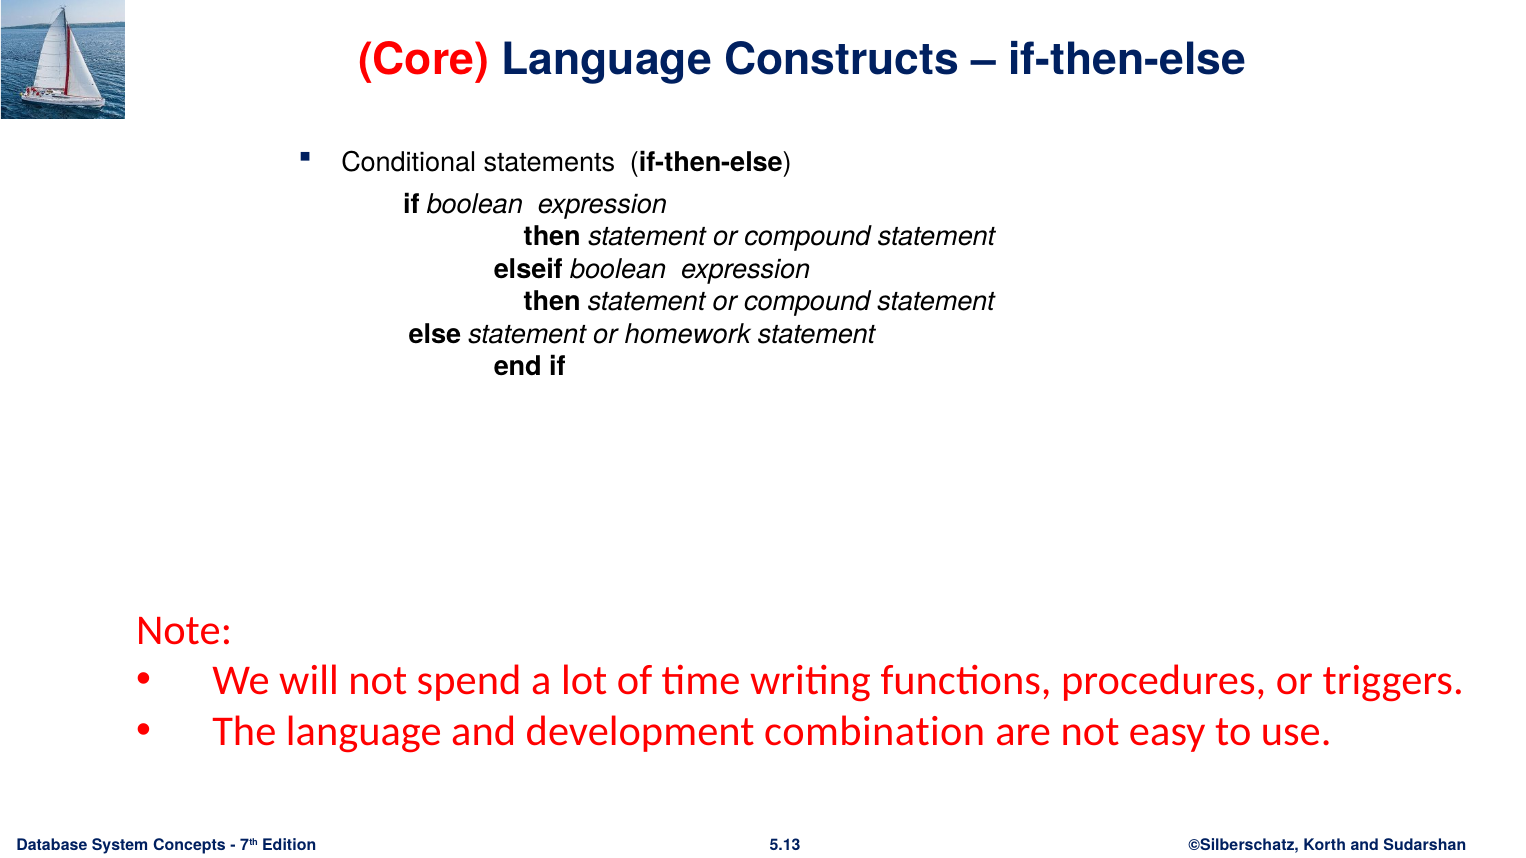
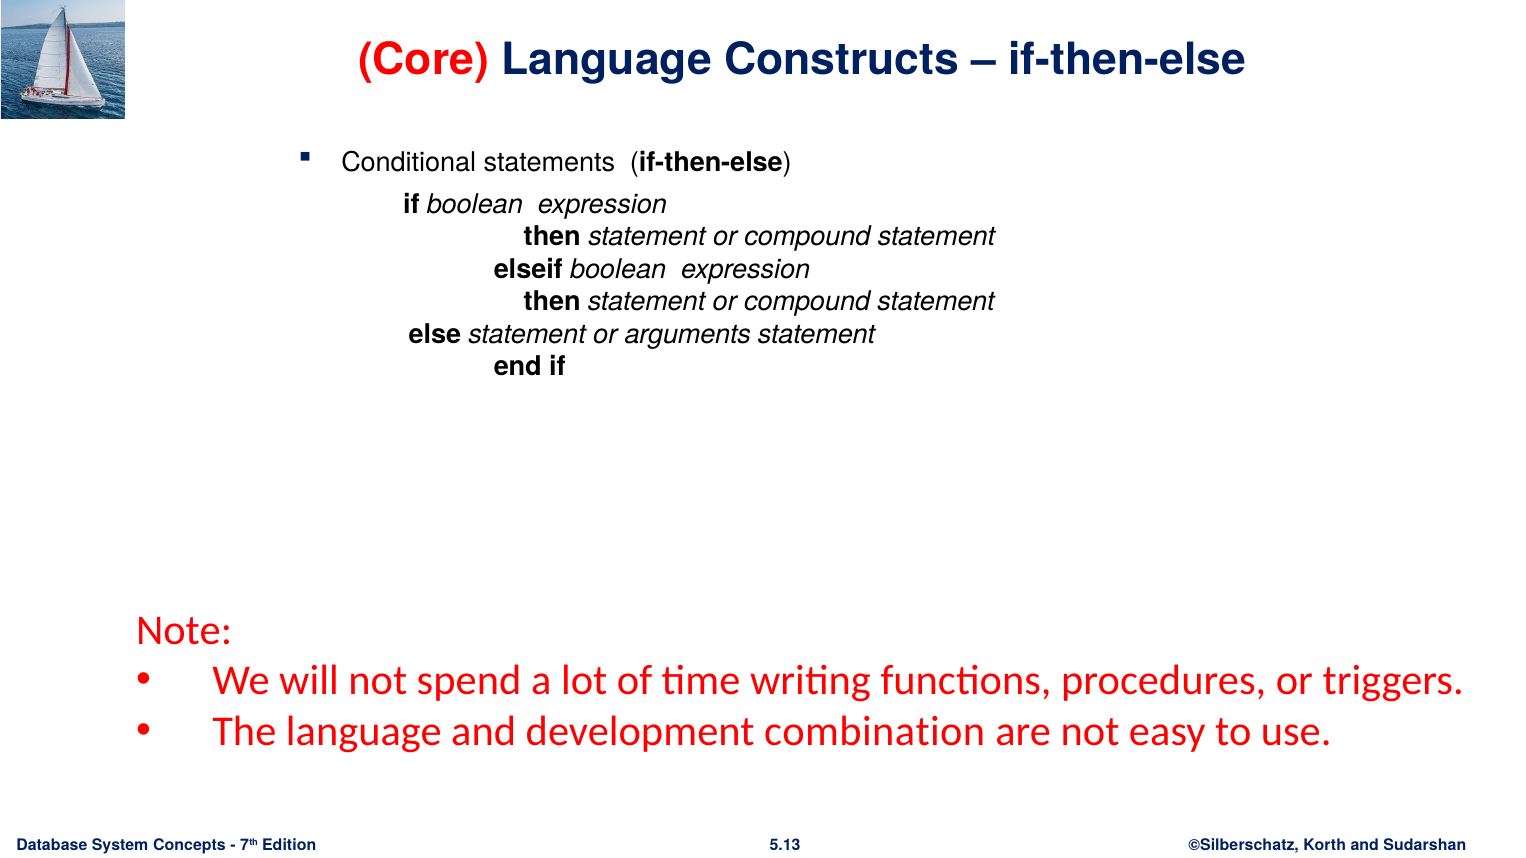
homework: homework -> arguments
